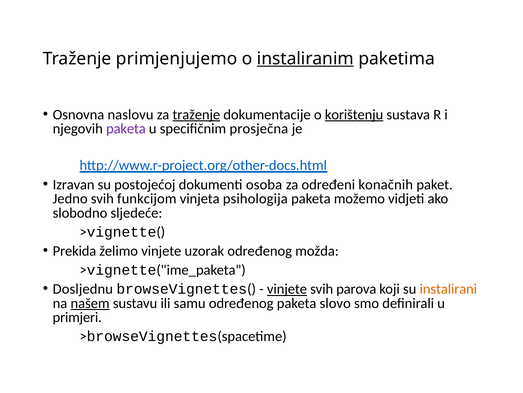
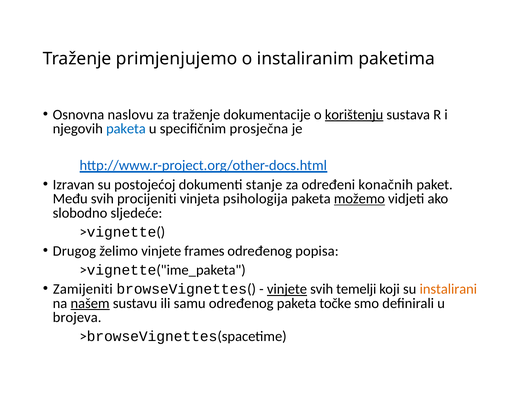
instaliranim underline: present -> none
traženje at (196, 114) underline: present -> none
paketa at (126, 128) colour: purple -> blue
osoba: osoba -> stanje
Jedno: Jedno -> Među
funkcijom: funkcijom -> procijeniti
možemo underline: none -> present
Prekida: Prekida -> Drugog
uzorak: uzorak -> frames
možda: možda -> popisa
Dosljednu: Dosljednu -> Zamijeniti
parova: parova -> temelji
slovo: slovo -> točke
primjeri: primjeri -> brojeva
